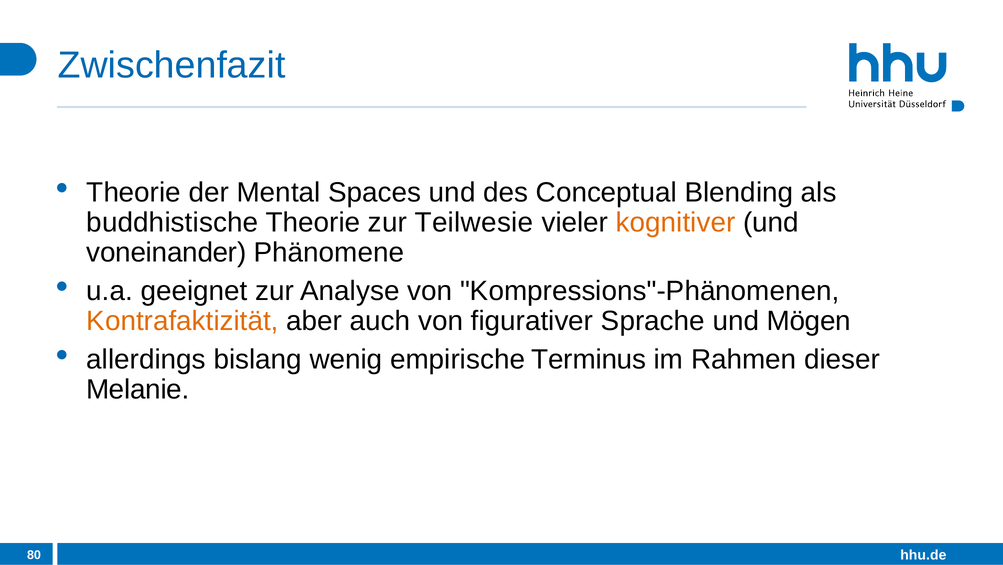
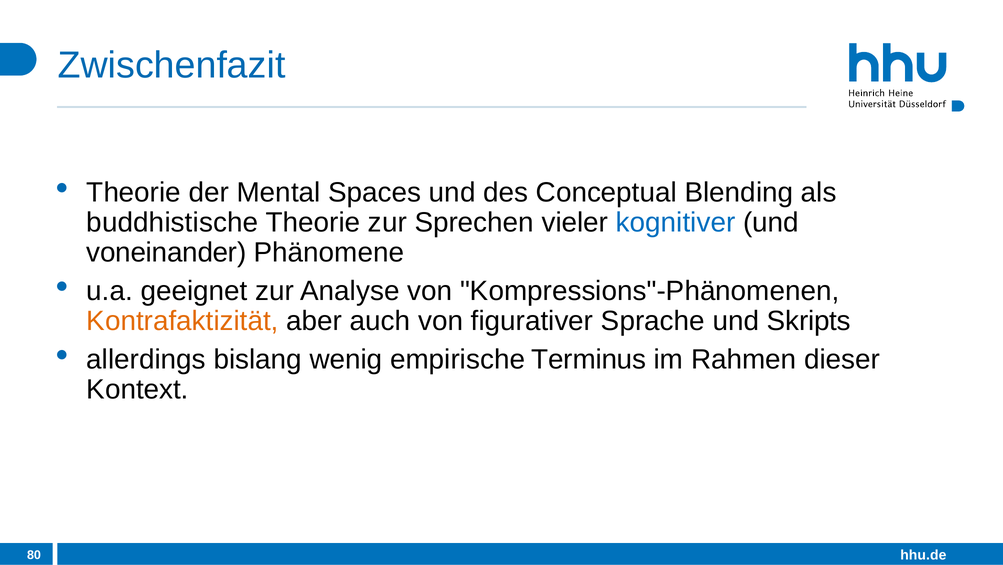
Teilwesie: Teilwesie -> Sprechen
kognitiver colour: orange -> blue
Mögen: Mögen -> Skripts
Melanie: Melanie -> Kontext
